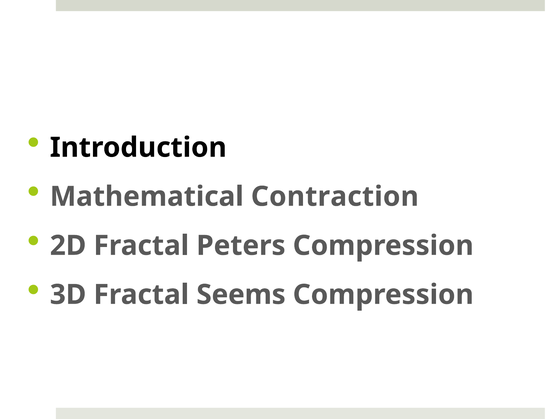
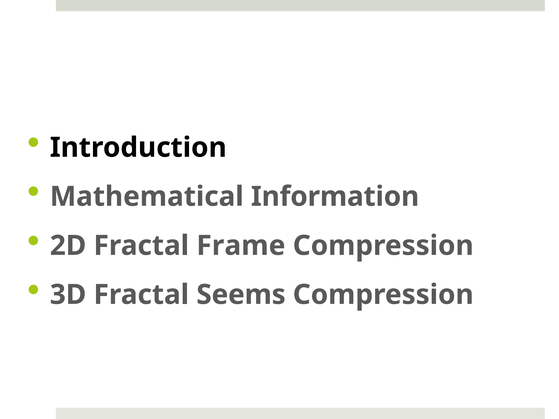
Contraction: Contraction -> Information
Peters: Peters -> Frame
